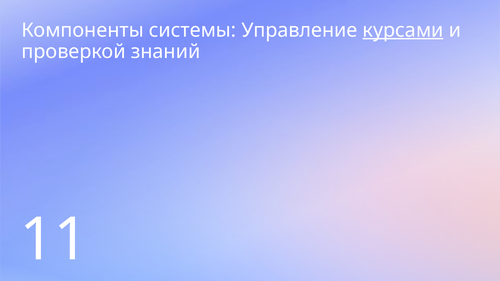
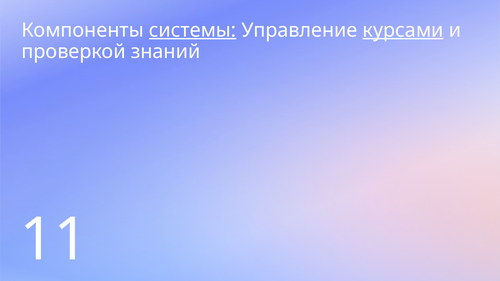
системы underline: none -> present
